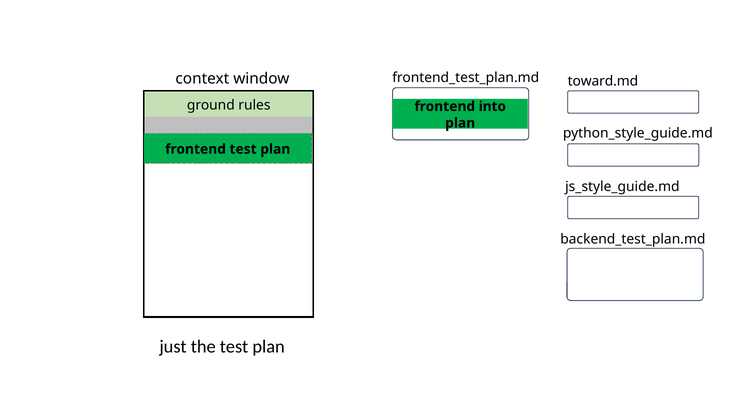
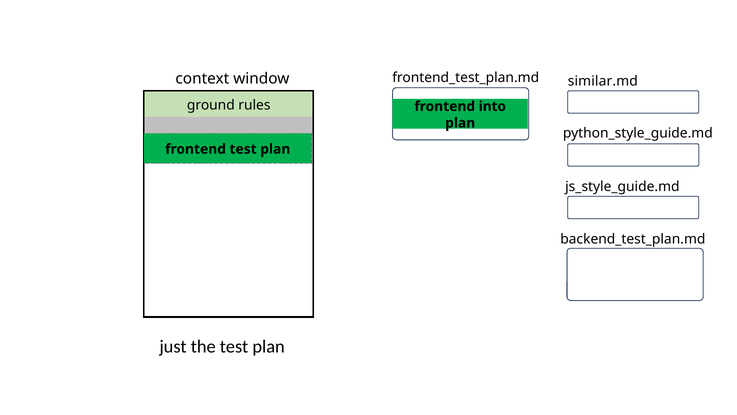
toward.md: toward.md -> similar.md
